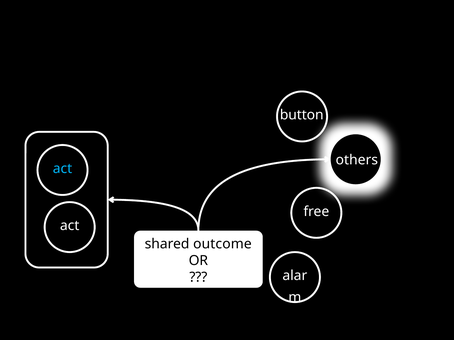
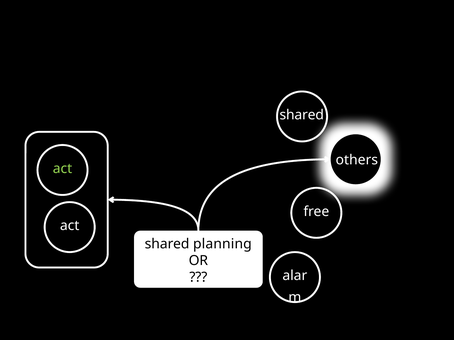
button at (302, 115): button -> shared
act at (63, 169) colour: light blue -> light green
outcome: outcome -> planning
